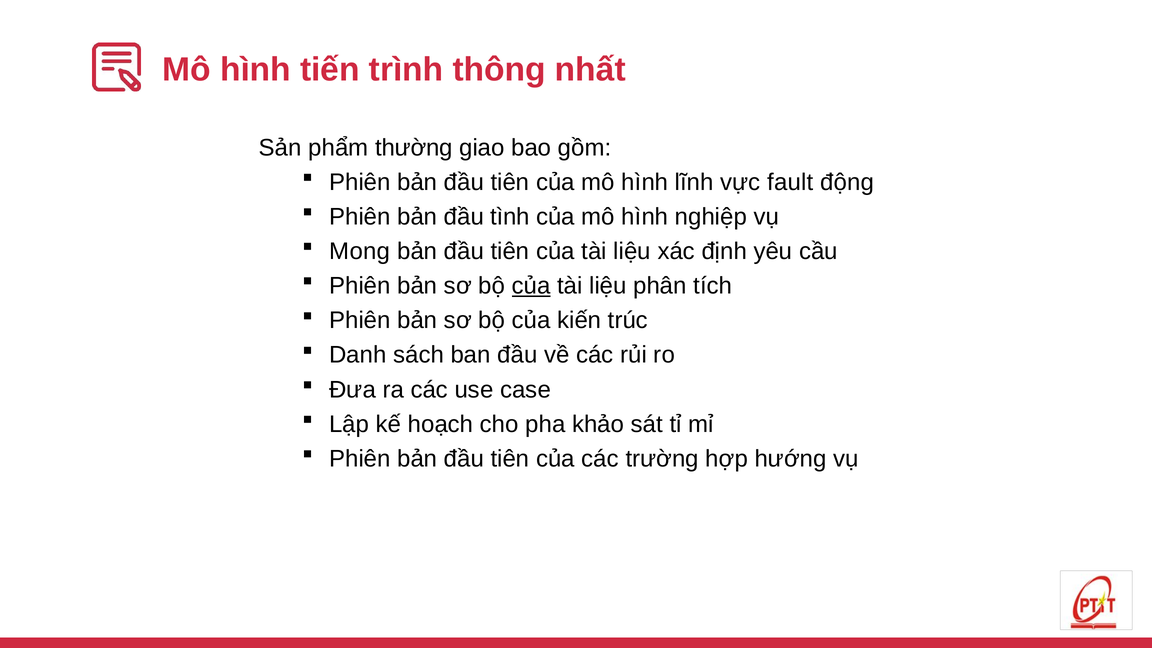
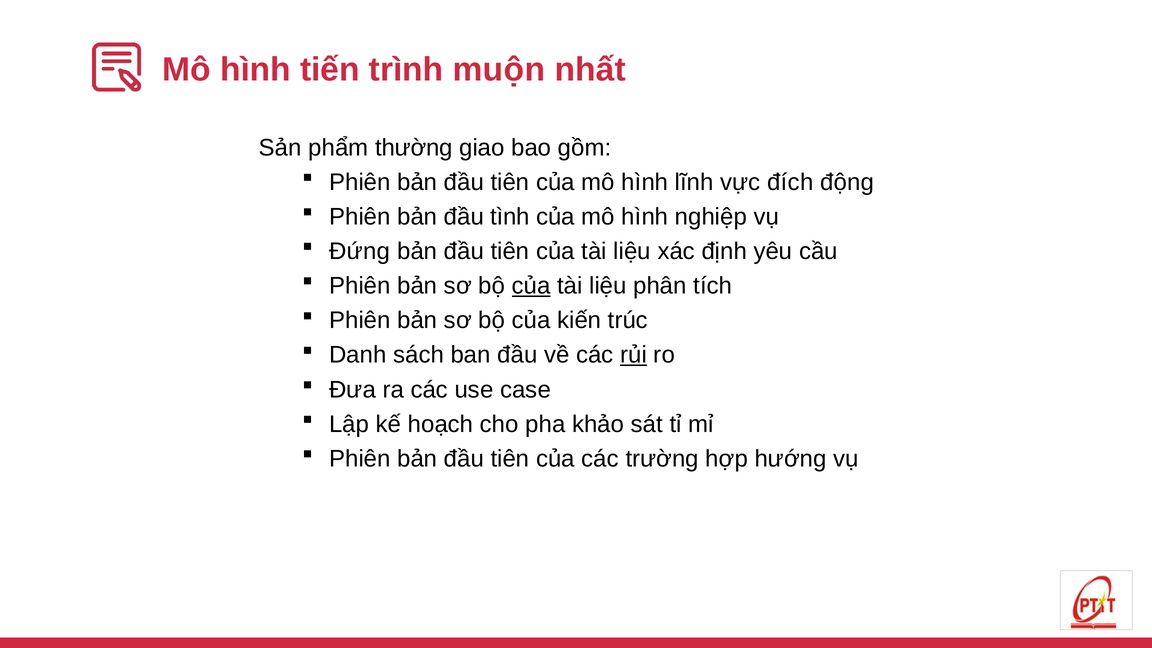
thông: thông -> muộn
fault: fault -> đích
Mong: Mong -> Đứng
rủi underline: none -> present
